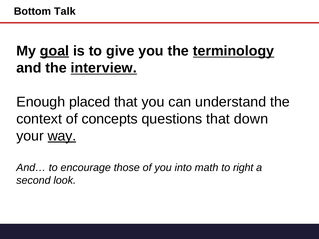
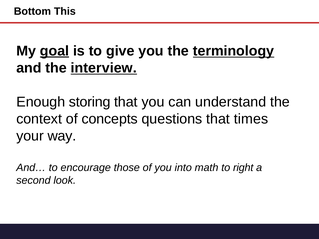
Talk: Talk -> This
placed: placed -> storing
down: down -> times
way underline: present -> none
